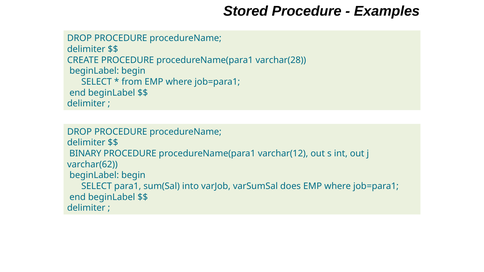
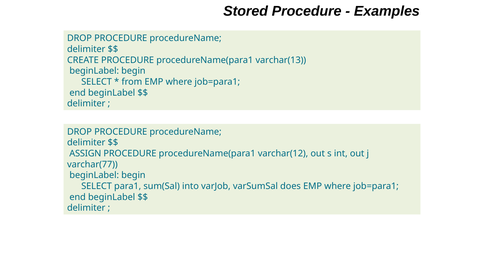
varchar(28: varchar(28 -> varchar(13
BINARY: BINARY -> ASSIGN
varchar(62: varchar(62 -> varchar(77
